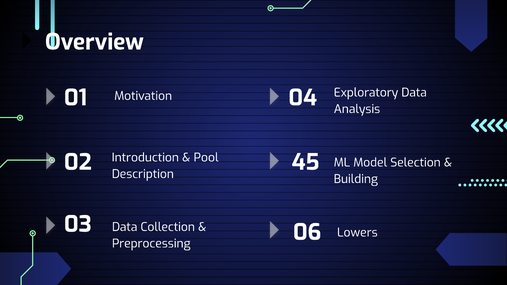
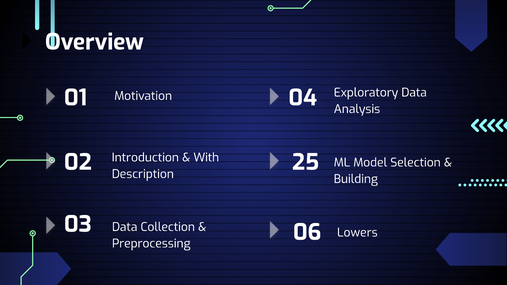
Pool: Pool -> With
45: 45 -> 25
